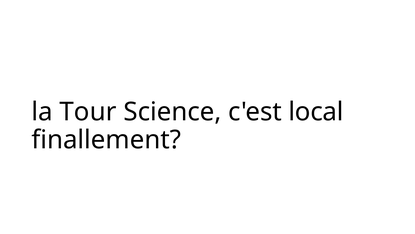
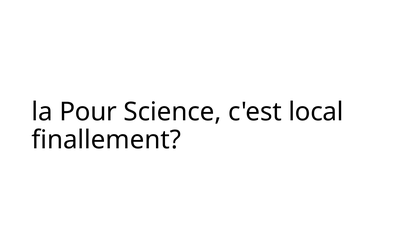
Tour: Tour -> Pour
